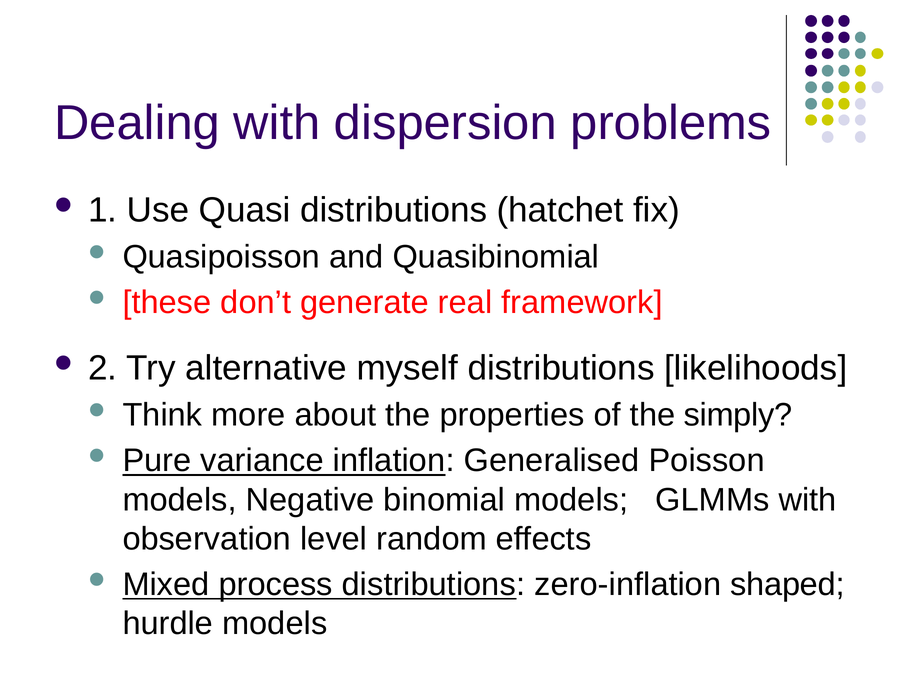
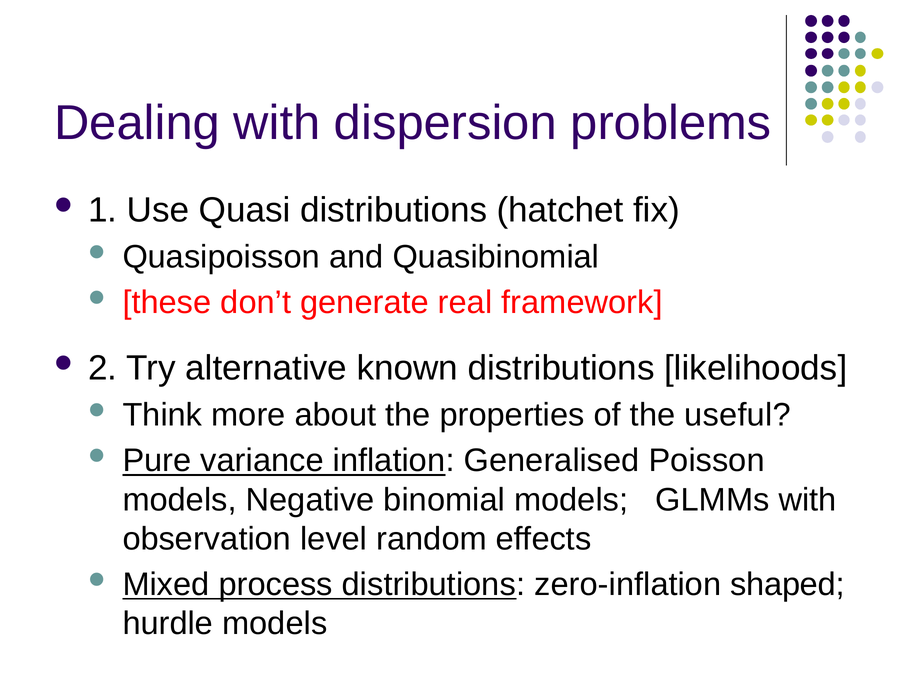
myself: myself -> known
simply: simply -> useful
